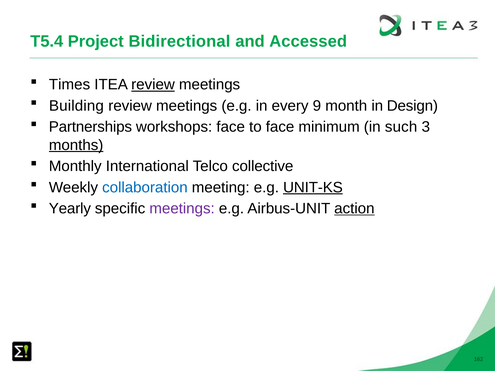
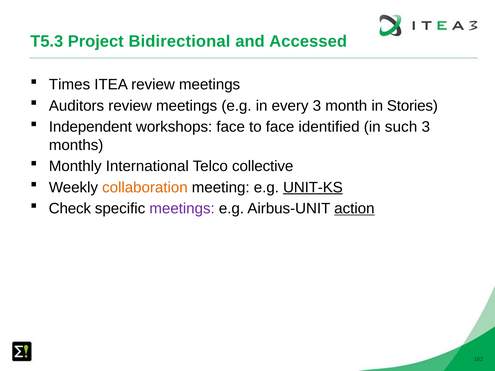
T5.4: T5.4 -> T5.3
review at (153, 85) underline: present -> none
Building: Building -> Auditors
every 9: 9 -> 3
Design: Design -> Stories
Partnerships: Partnerships -> Independent
minimum: minimum -> identified
months underline: present -> none
collaboration colour: blue -> orange
Yearly: Yearly -> Check
